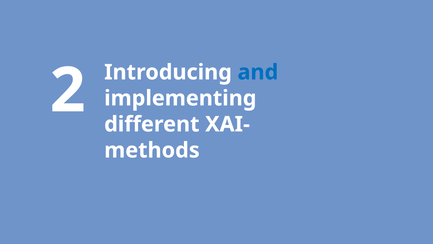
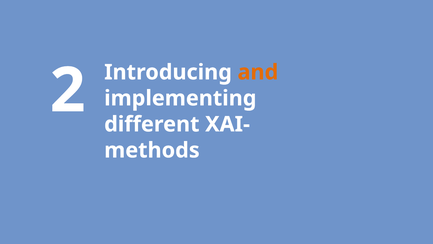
and colour: blue -> orange
